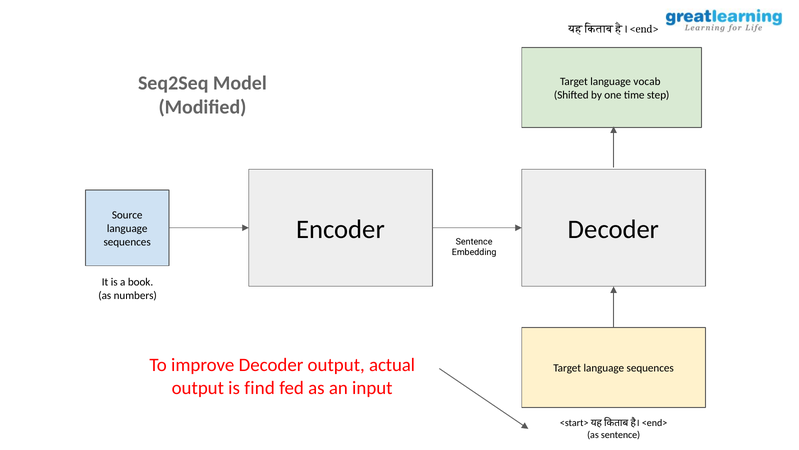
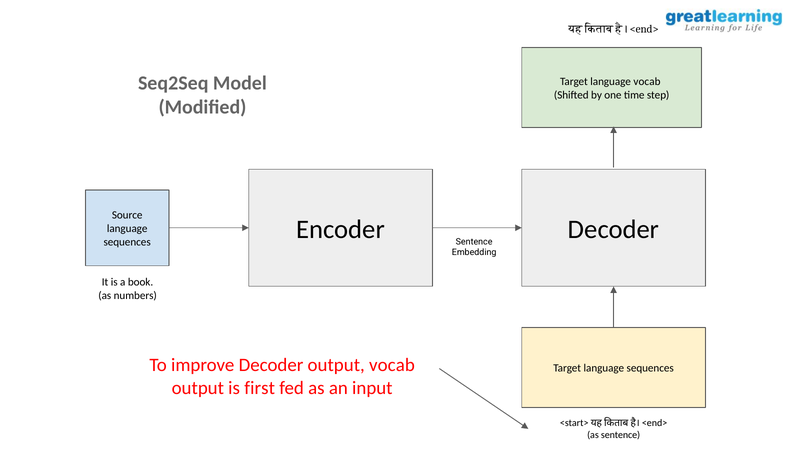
output actual: actual -> vocab
find: find -> first
